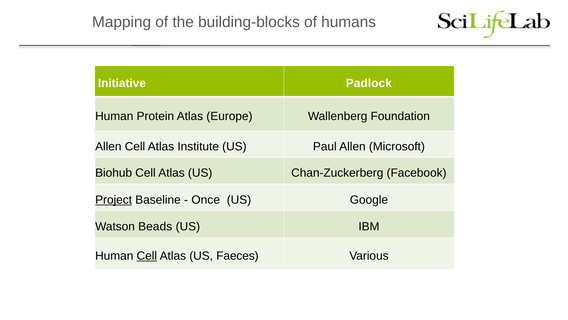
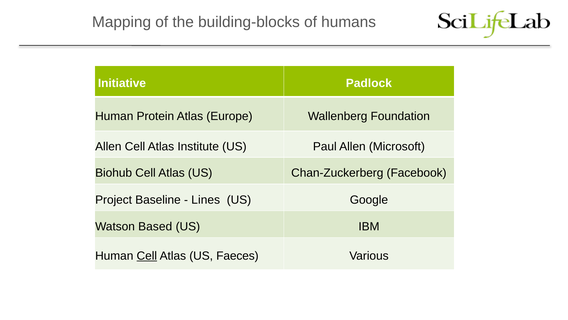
Project underline: present -> none
Once: Once -> Lines
Beads: Beads -> Based
